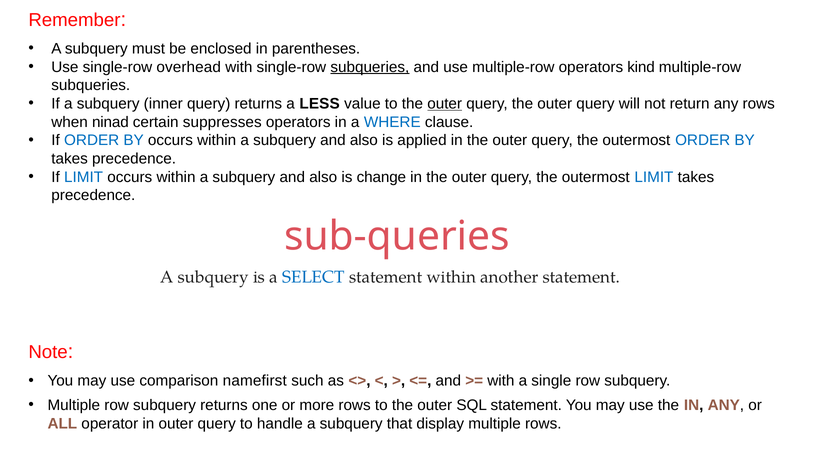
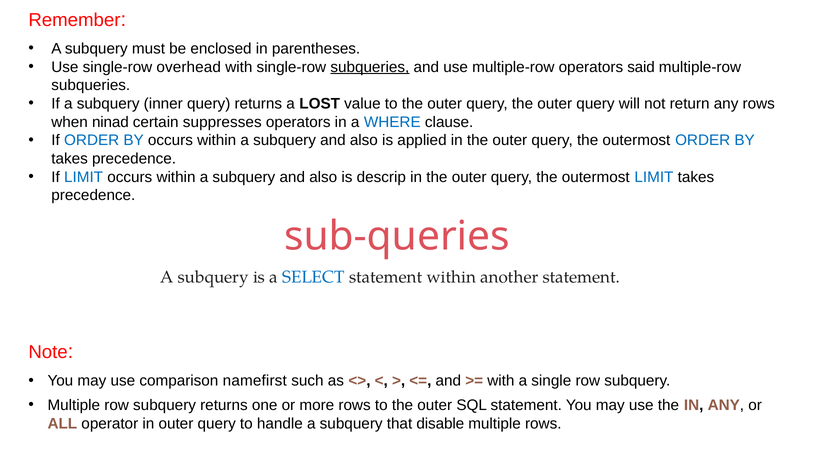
kind: kind -> said
LESS: LESS -> LOST
outer at (445, 104) underline: present -> none
change: change -> descrip
display: display -> disable
